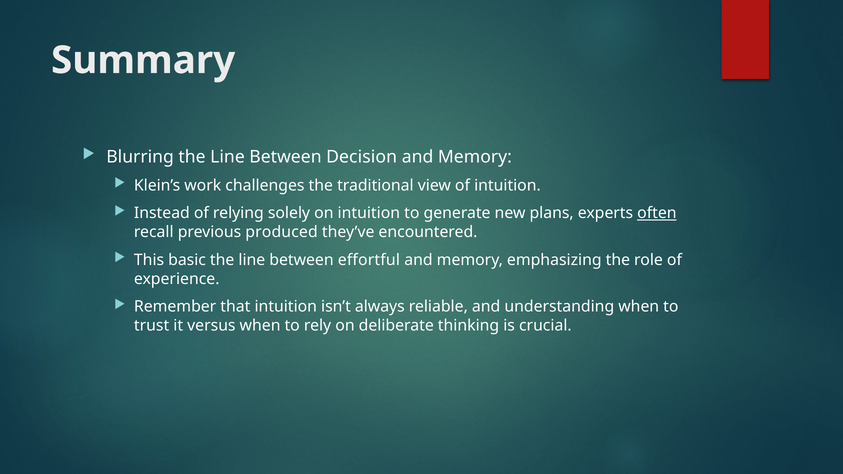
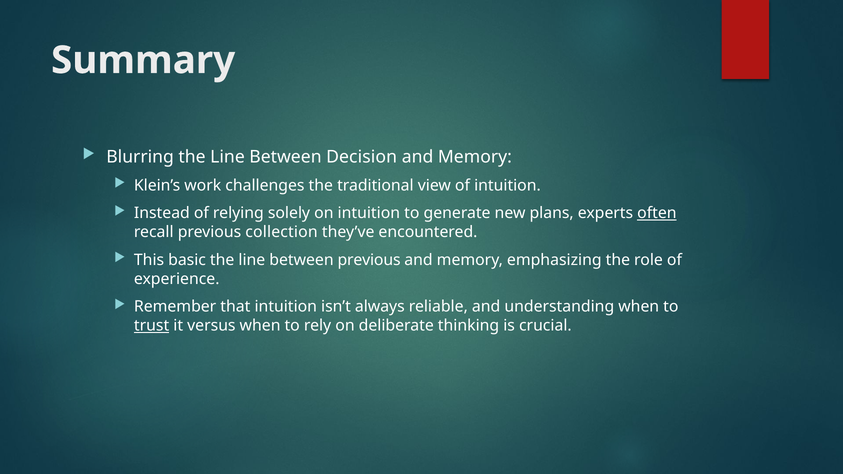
produced: produced -> collection
between effortful: effortful -> previous
trust underline: none -> present
